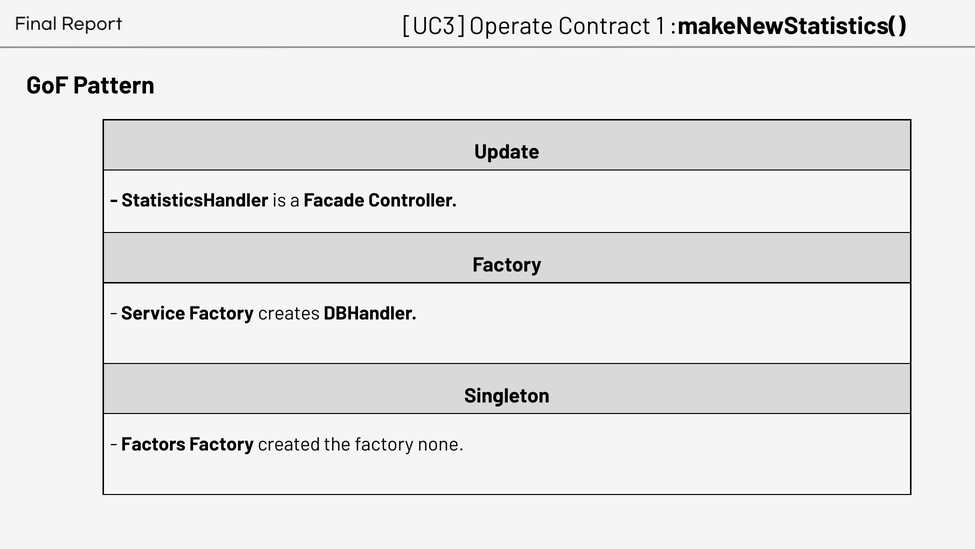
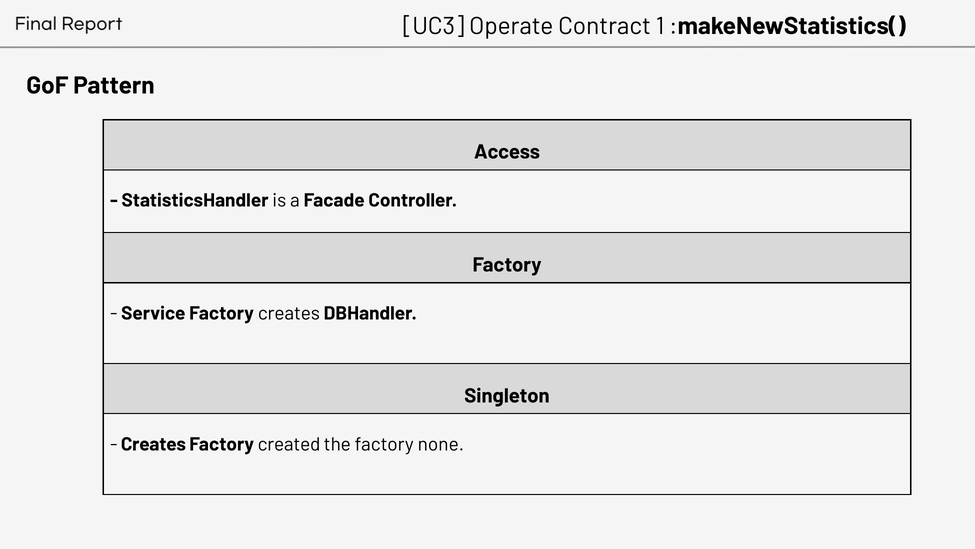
Update: Update -> Access
Factors at (153, 444): Factors -> Creates
